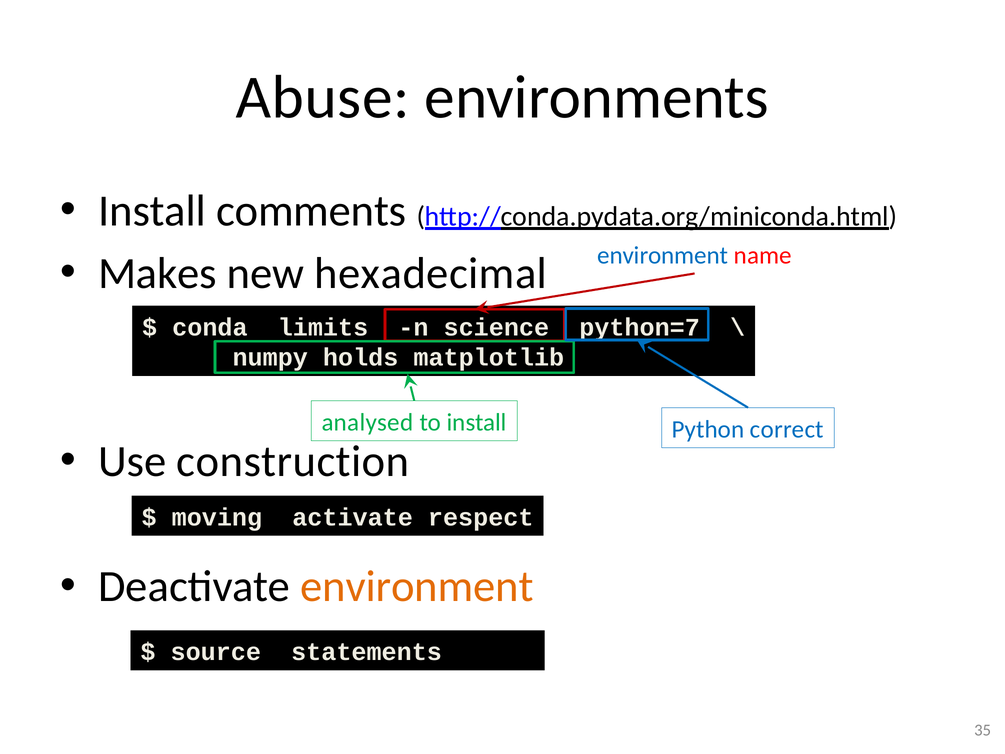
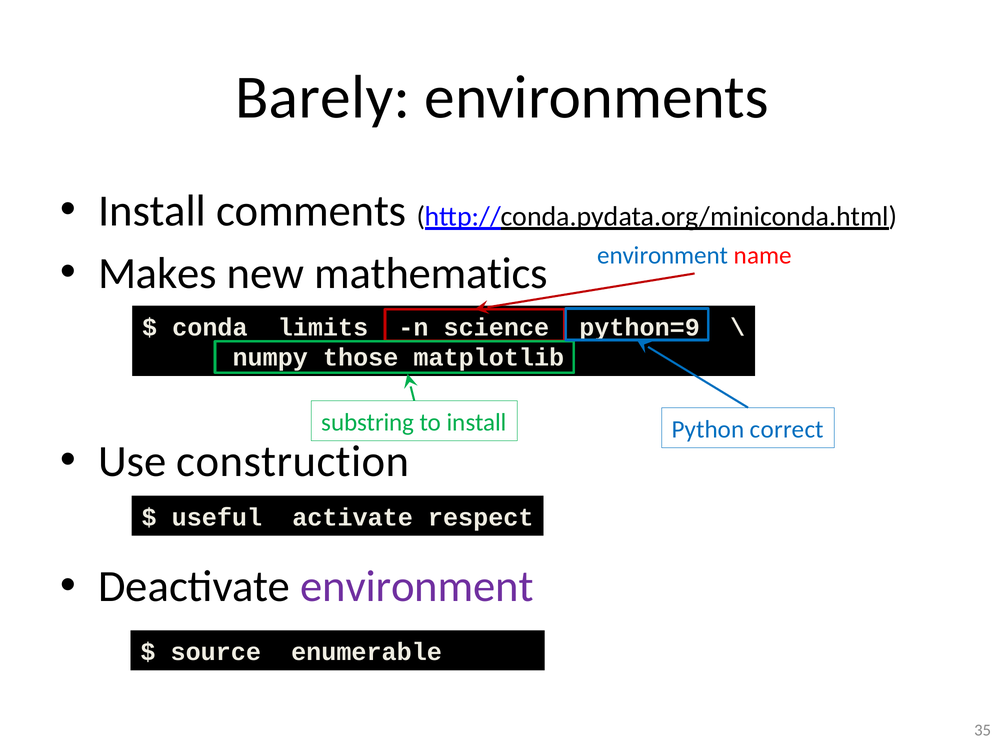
Abuse: Abuse -> Barely
hexadecimal: hexadecimal -> mathematics
python=7: python=7 -> python=9
holds: holds -> those
analysed: analysed -> substring
moving: moving -> useful
environment at (417, 586) colour: orange -> purple
statements: statements -> enumerable
